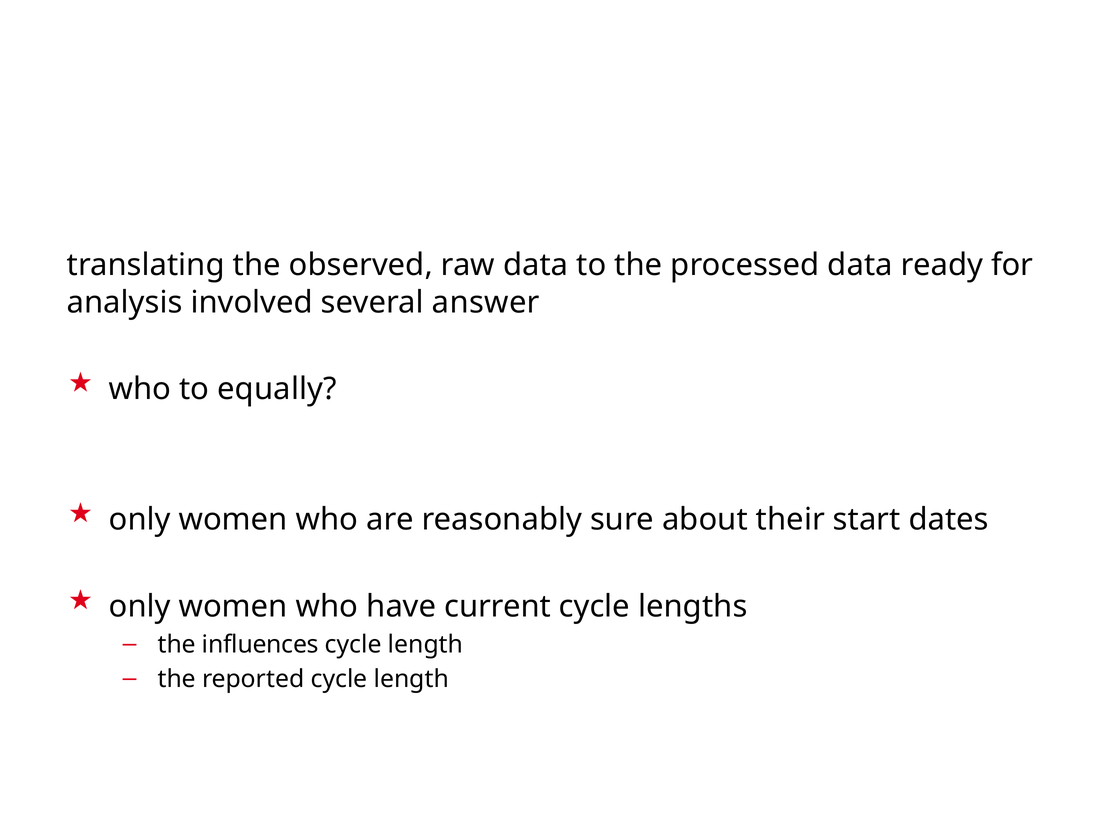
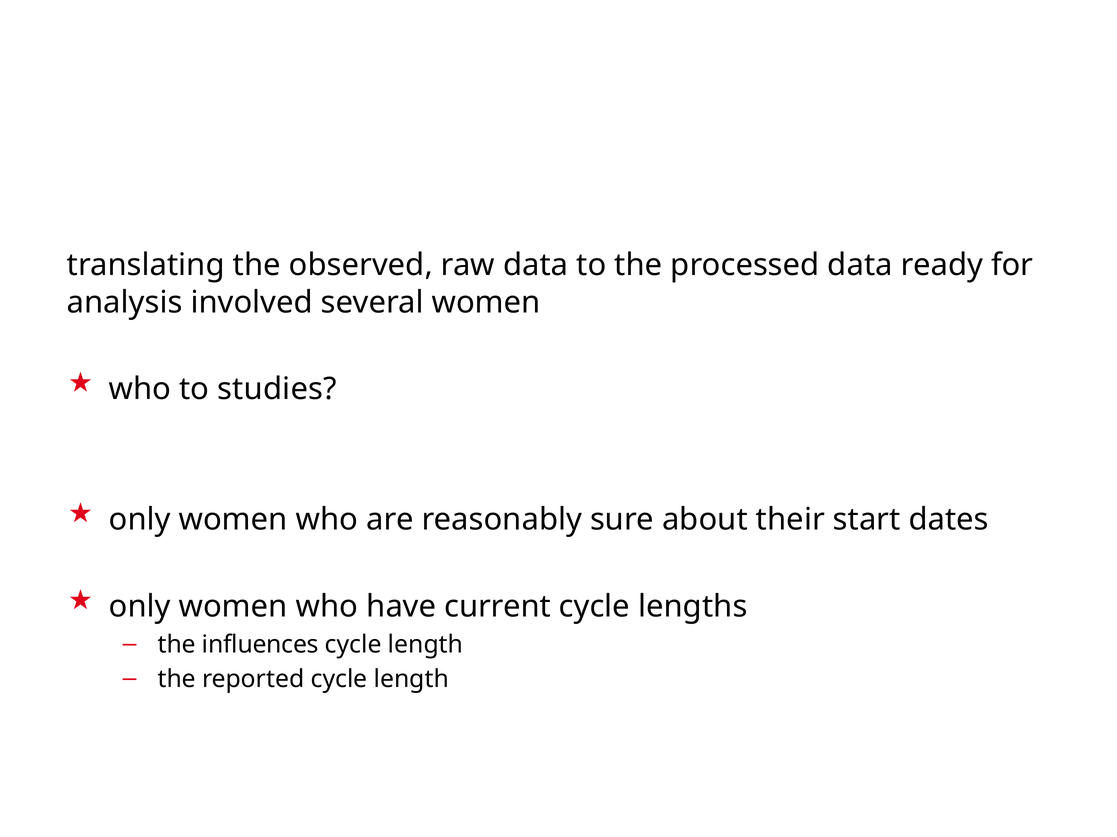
several answer: answer -> women
equally: equally -> studies
